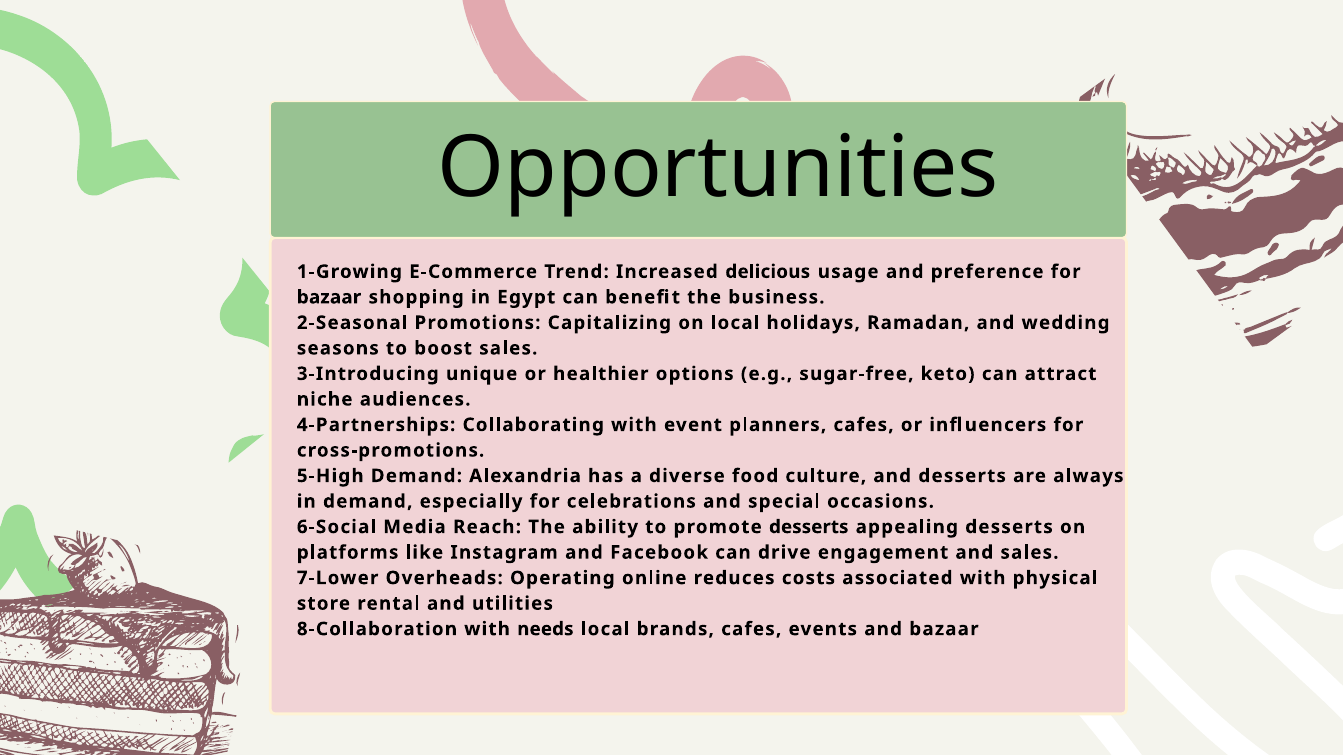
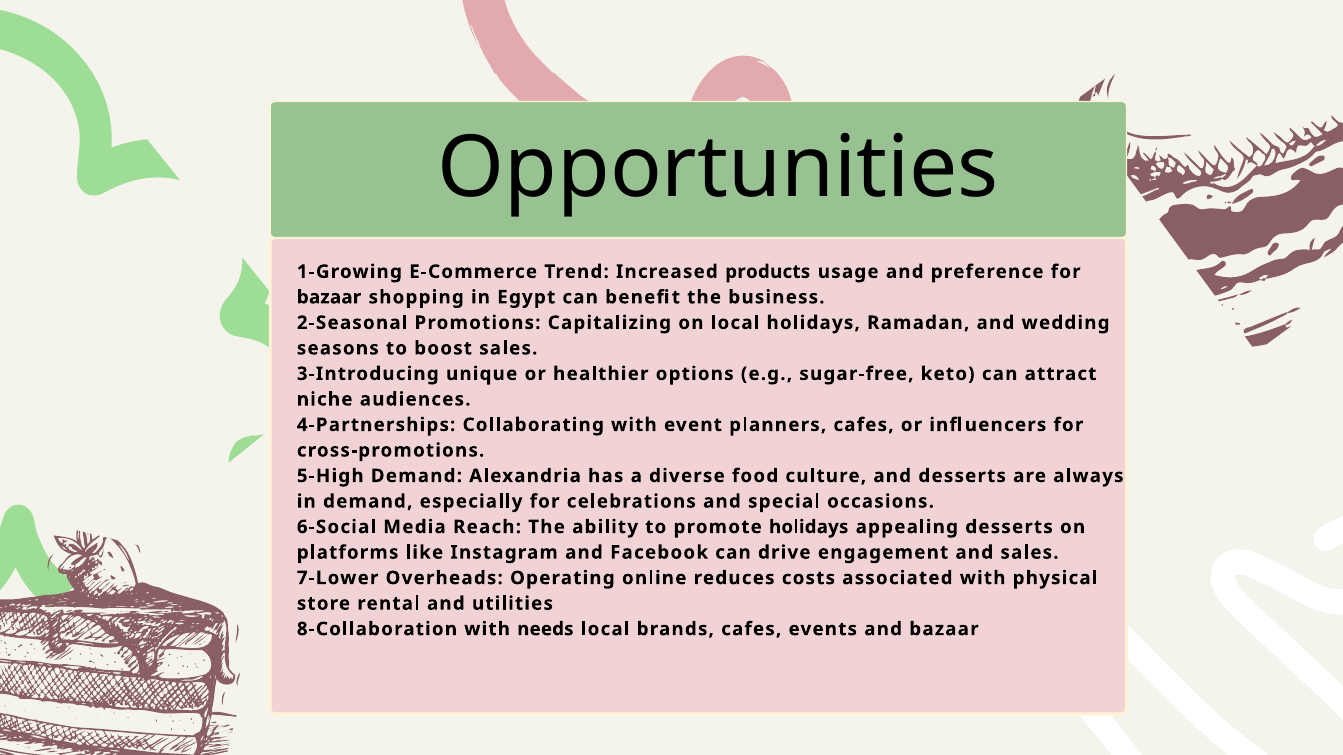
delicious: delicious -> products
promote desserts: desserts -> holidays
